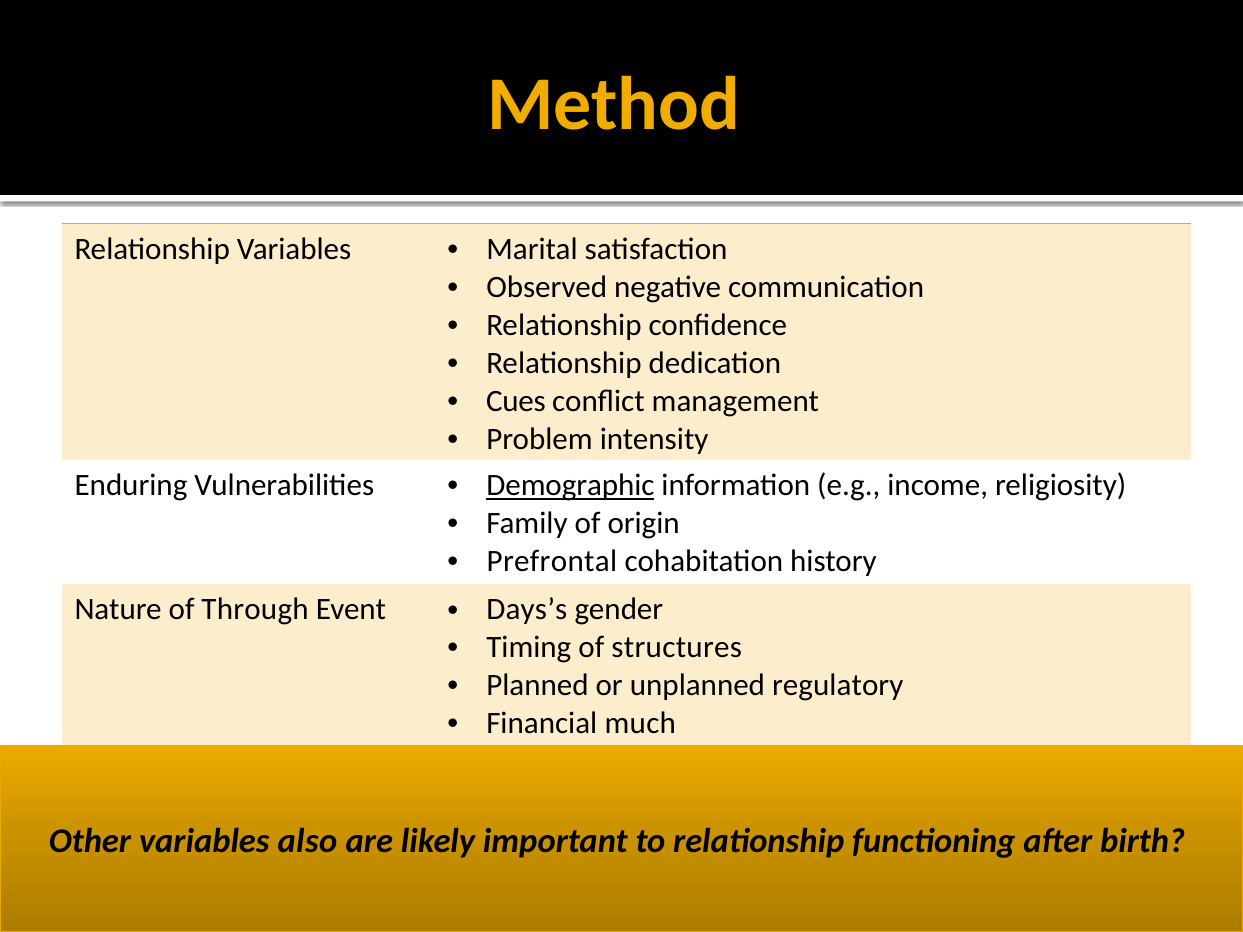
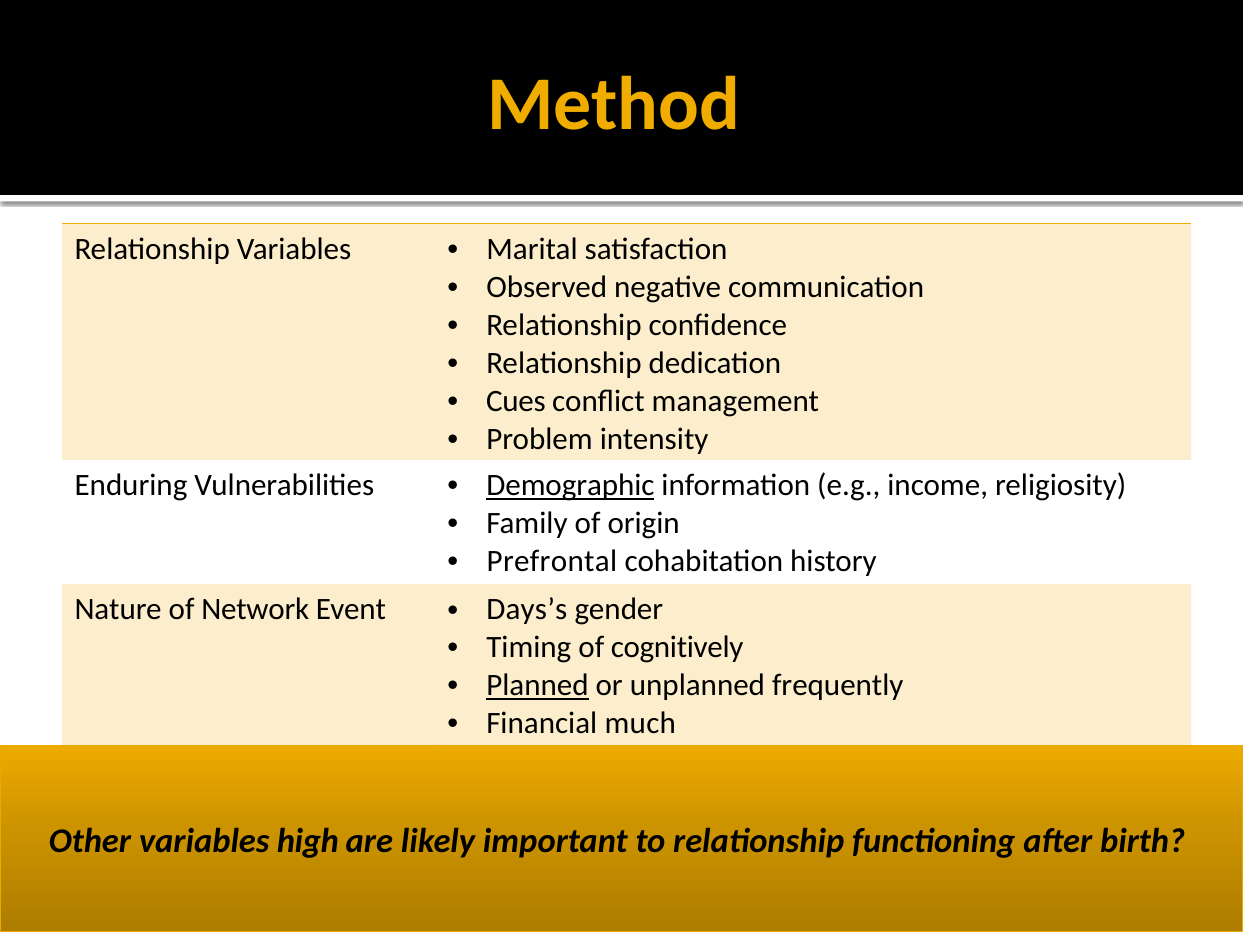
Through: Through -> Network
structures: structures -> cognitively
Planned underline: none -> present
regulatory: regulatory -> frequently
also: also -> high
